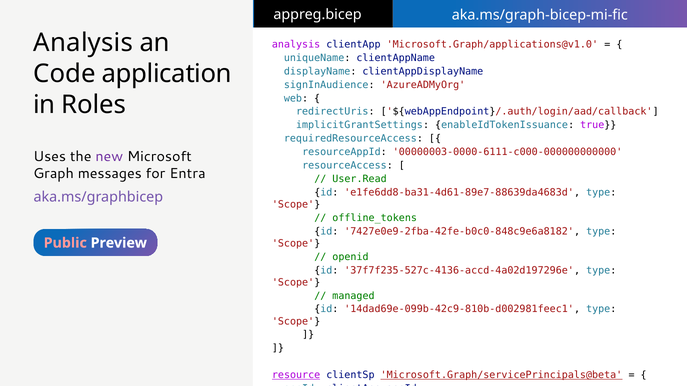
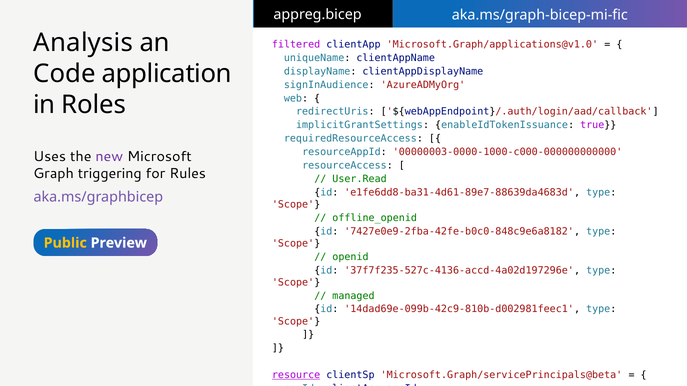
analysis at (296, 44): analysis -> filtered
00000003-0000-6111-c000-000000000000: 00000003-0000-6111-c000-000000000000 -> 00000003-0000-1000-c000-000000000000
messages: messages -> triggering
Entra: Entra -> Rules
offline_tokens: offline_tokens -> offline_openid
Public colour: pink -> yellow
Microsoft.Graph/servicePrincipals@beta underline: present -> none
